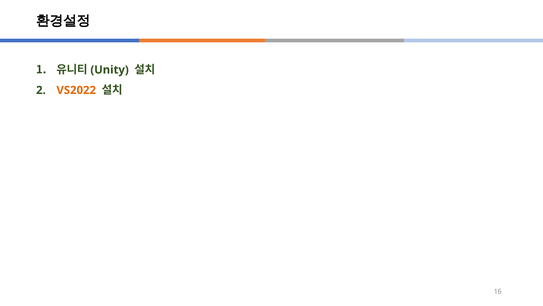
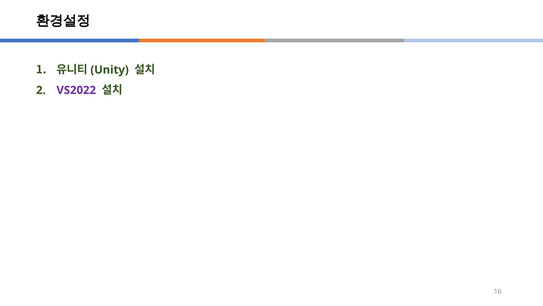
VS2022 colour: orange -> purple
